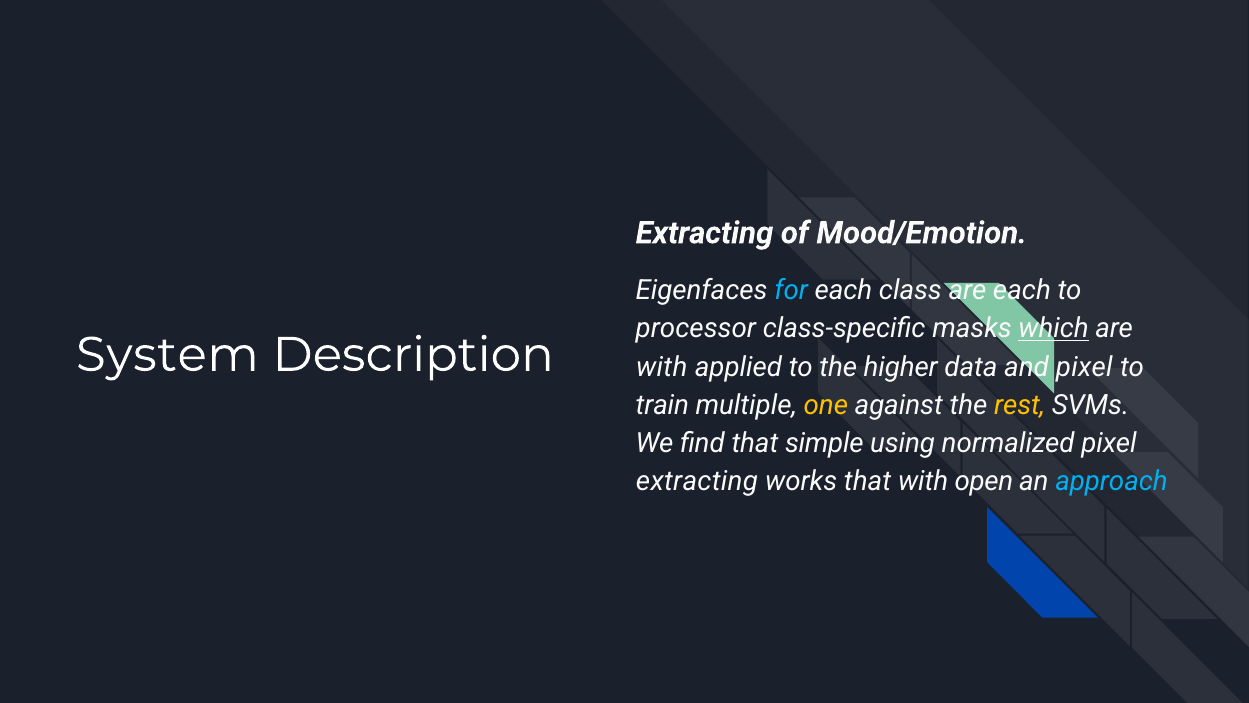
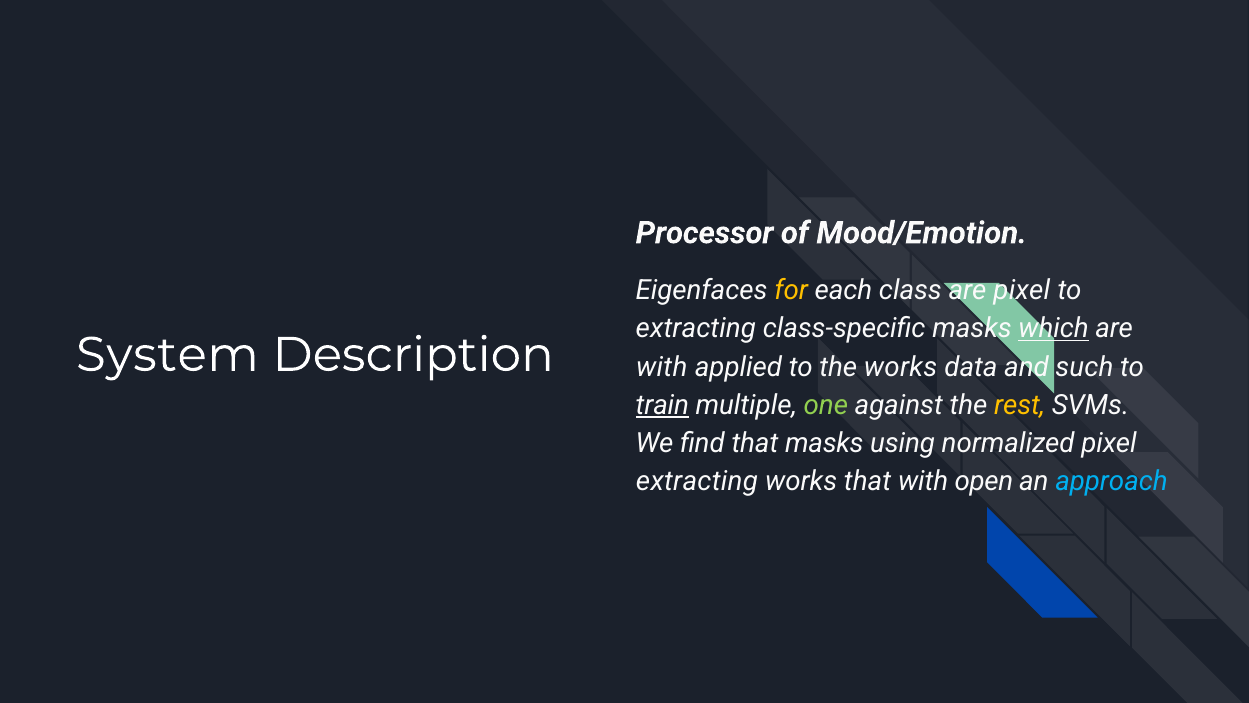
Extracting at (705, 233): Extracting -> Processor
for colour: light blue -> yellow
are each: each -> pixel
processor at (696, 329): processor -> extracting
the higher: higher -> works
and pixel: pixel -> such
train underline: none -> present
one colour: yellow -> light green
that simple: simple -> masks
